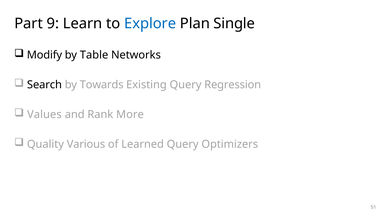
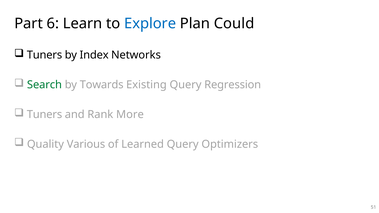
9: 9 -> 6
Single: Single -> Could
Modify at (44, 55): Modify -> Tuners
Table: Table -> Index
Search colour: black -> green
Values at (44, 115): Values -> Tuners
